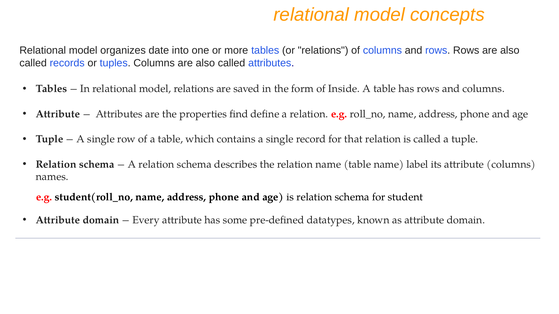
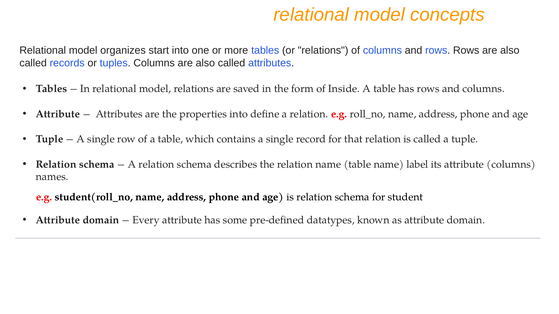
date: date -> start
properties find: find -> into
